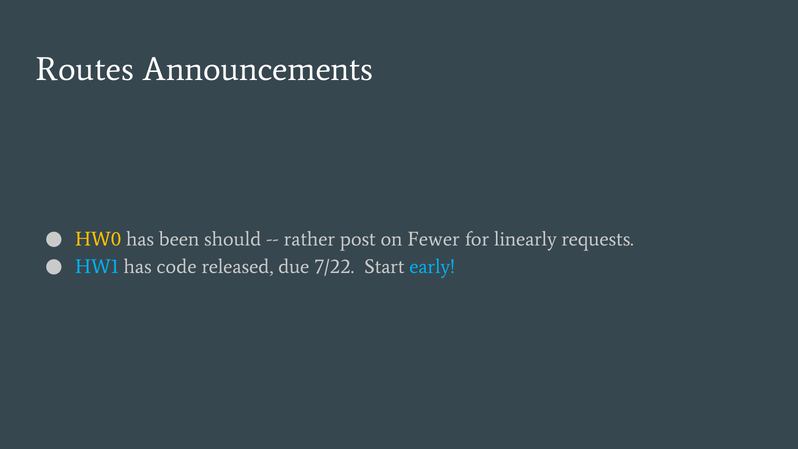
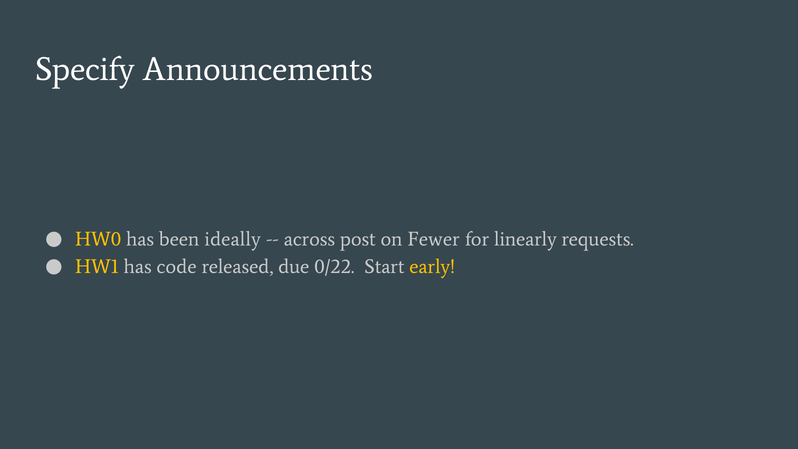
Routes: Routes -> Specify
should: should -> ideally
rather: rather -> across
HW1 colour: light blue -> yellow
7/22: 7/22 -> 0/22
early colour: light blue -> yellow
